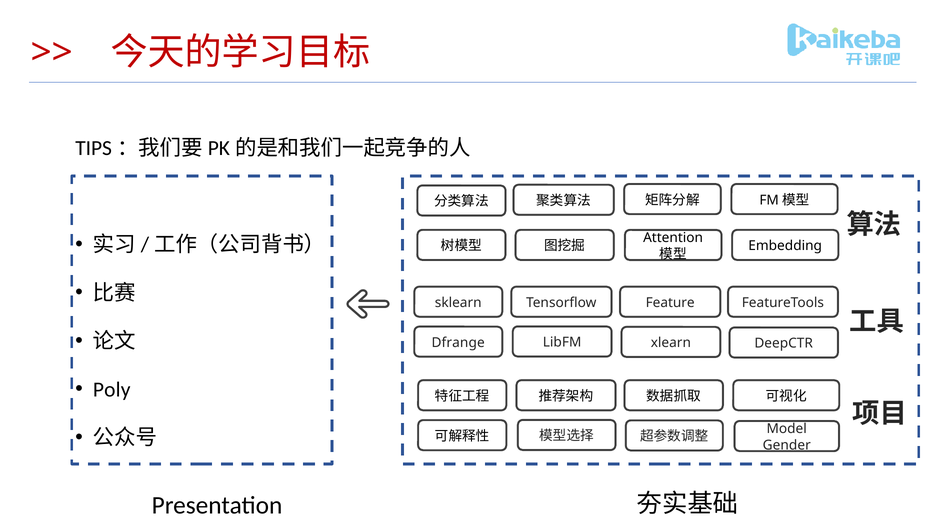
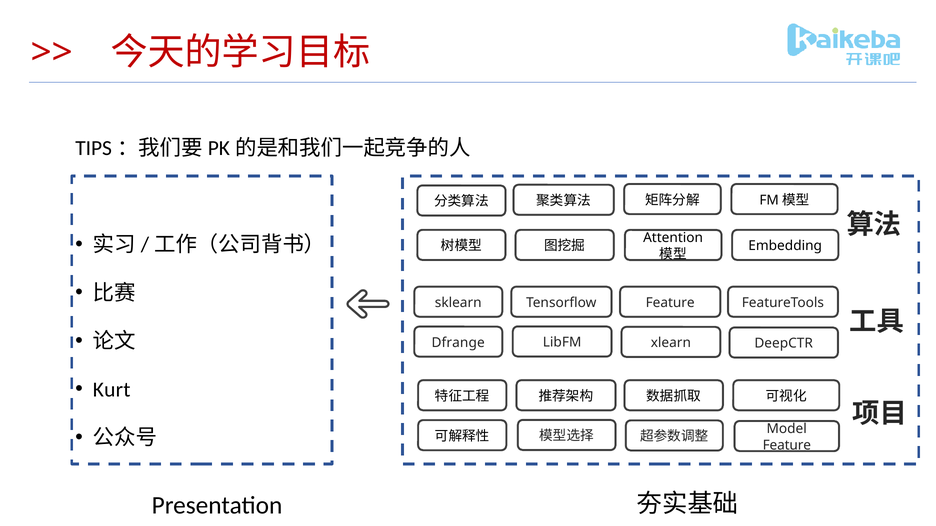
Poly: Poly -> Kurt
Gender at (787, 446): Gender -> Feature
